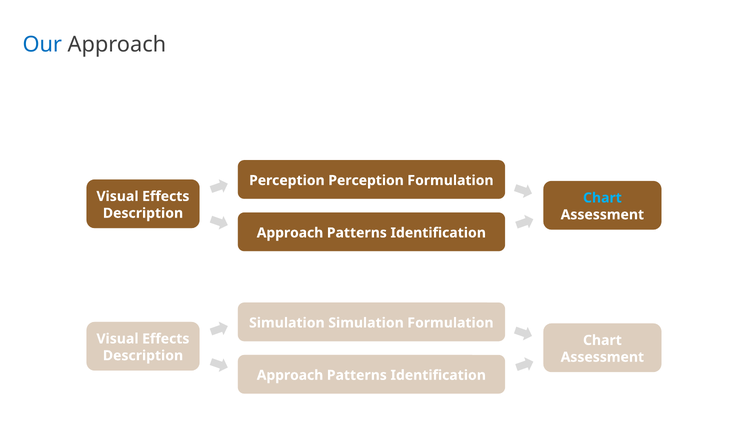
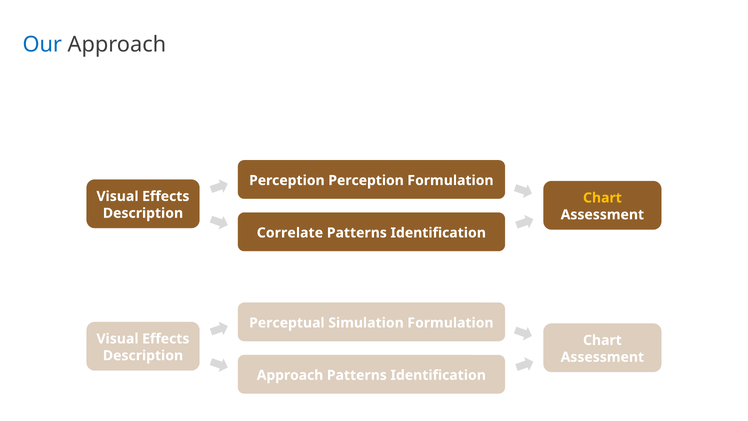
Chart at (602, 198) colour: light blue -> yellow
Approach at (290, 233): Approach -> Correlate
Simulation at (287, 323): Simulation -> Perceptual
